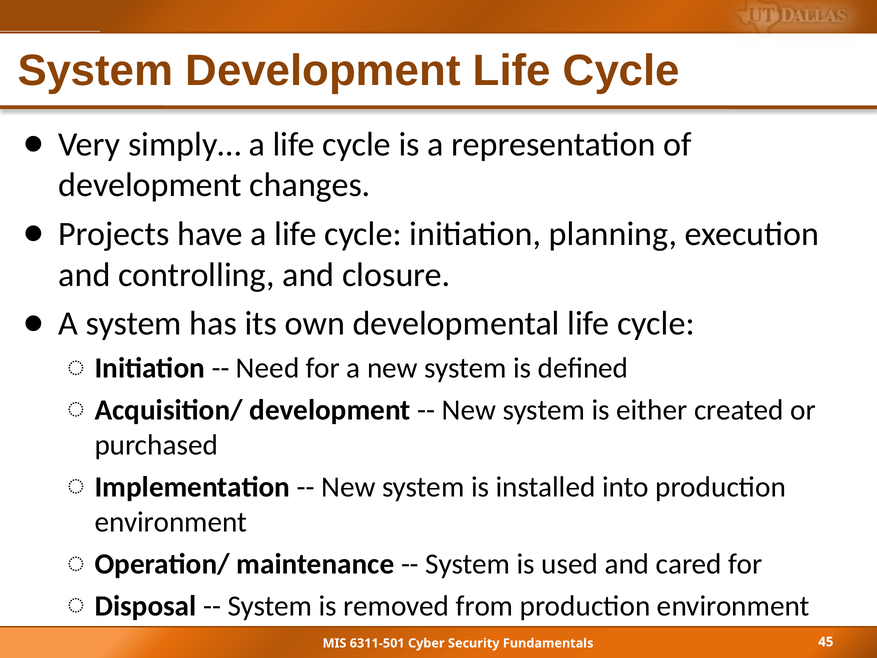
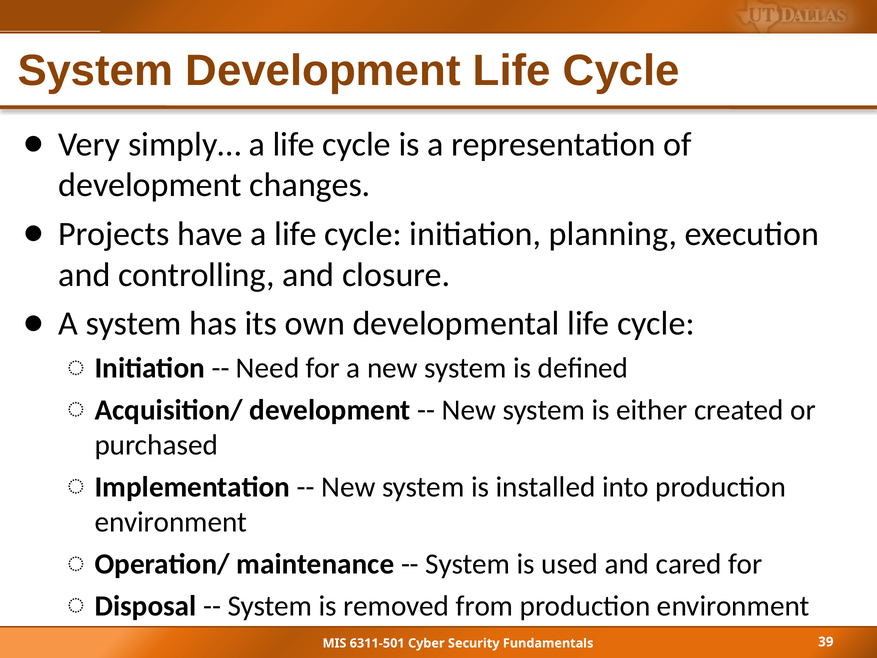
45: 45 -> 39
